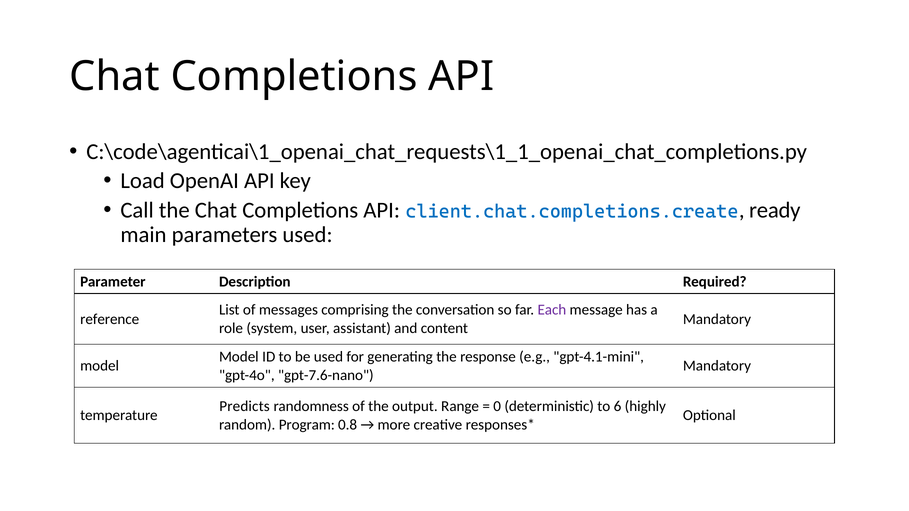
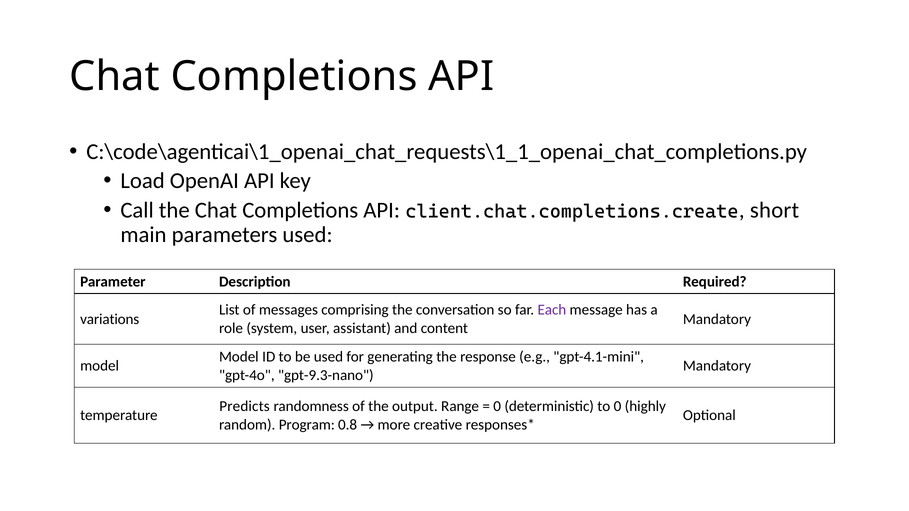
client.chat.completions.create colour: blue -> black
ready: ready -> short
reference: reference -> variations
gpt-7.6-nano: gpt-7.6-nano -> gpt-9.3-nano
to 6: 6 -> 0
